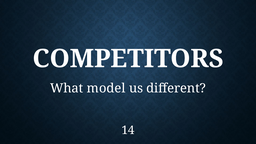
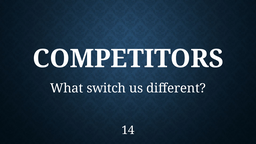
model: model -> switch
